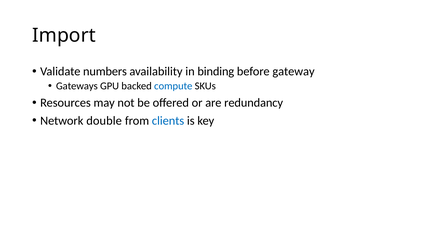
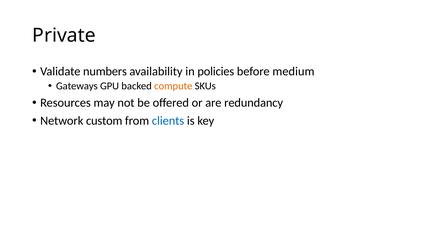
Import: Import -> Private
binding: binding -> policies
gateway: gateway -> medium
compute colour: blue -> orange
double: double -> custom
